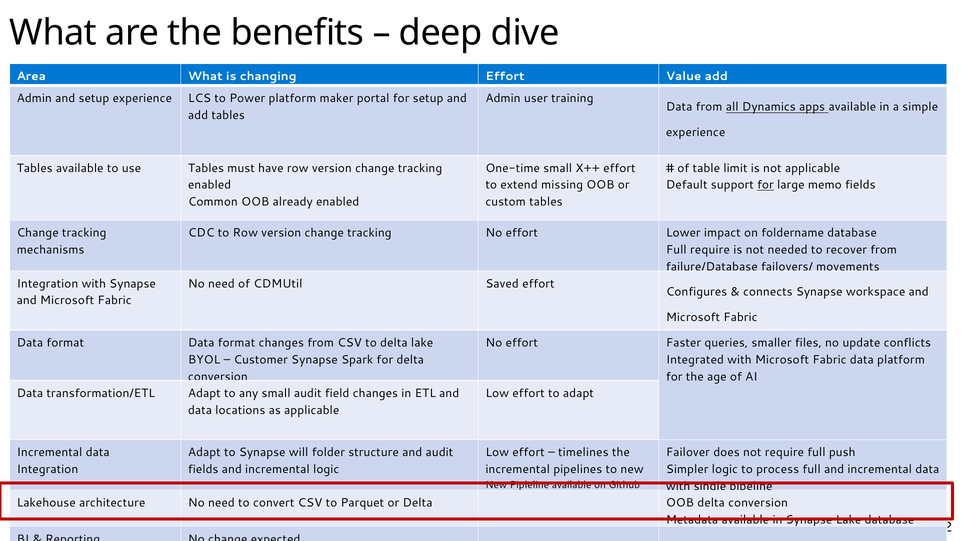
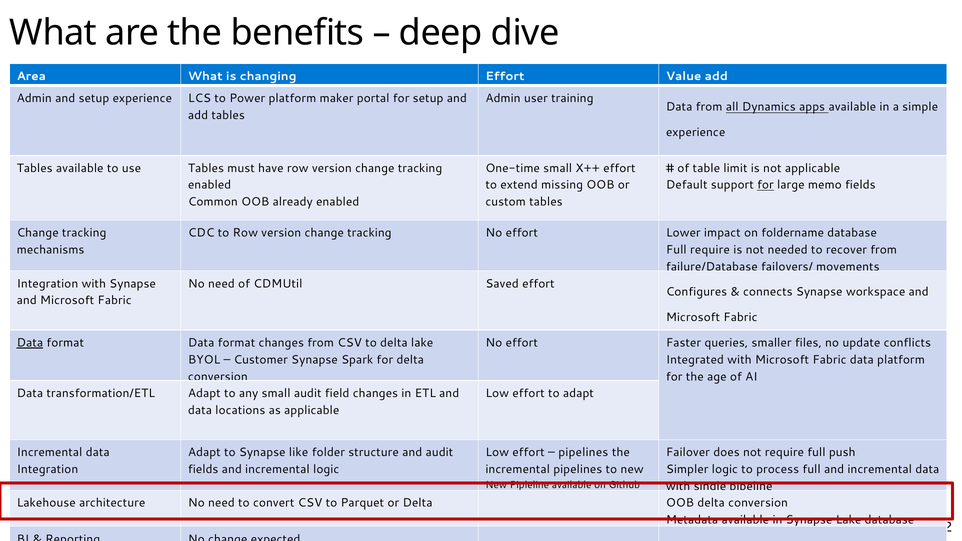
Data at (30, 343) underline: none -> present
will: will -> like
timelines at (583, 453): timelines -> pipelines
